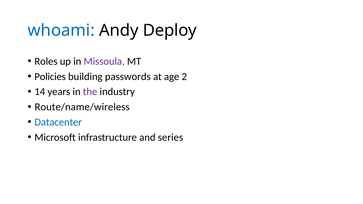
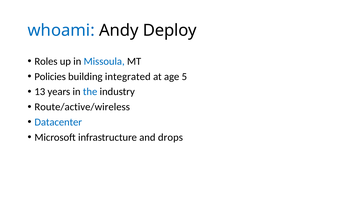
Missoula colour: purple -> blue
passwords: passwords -> integrated
2: 2 -> 5
14: 14 -> 13
the colour: purple -> blue
Route/name/wireless: Route/name/wireless -> Route/active/wireless
series: series -> drops
